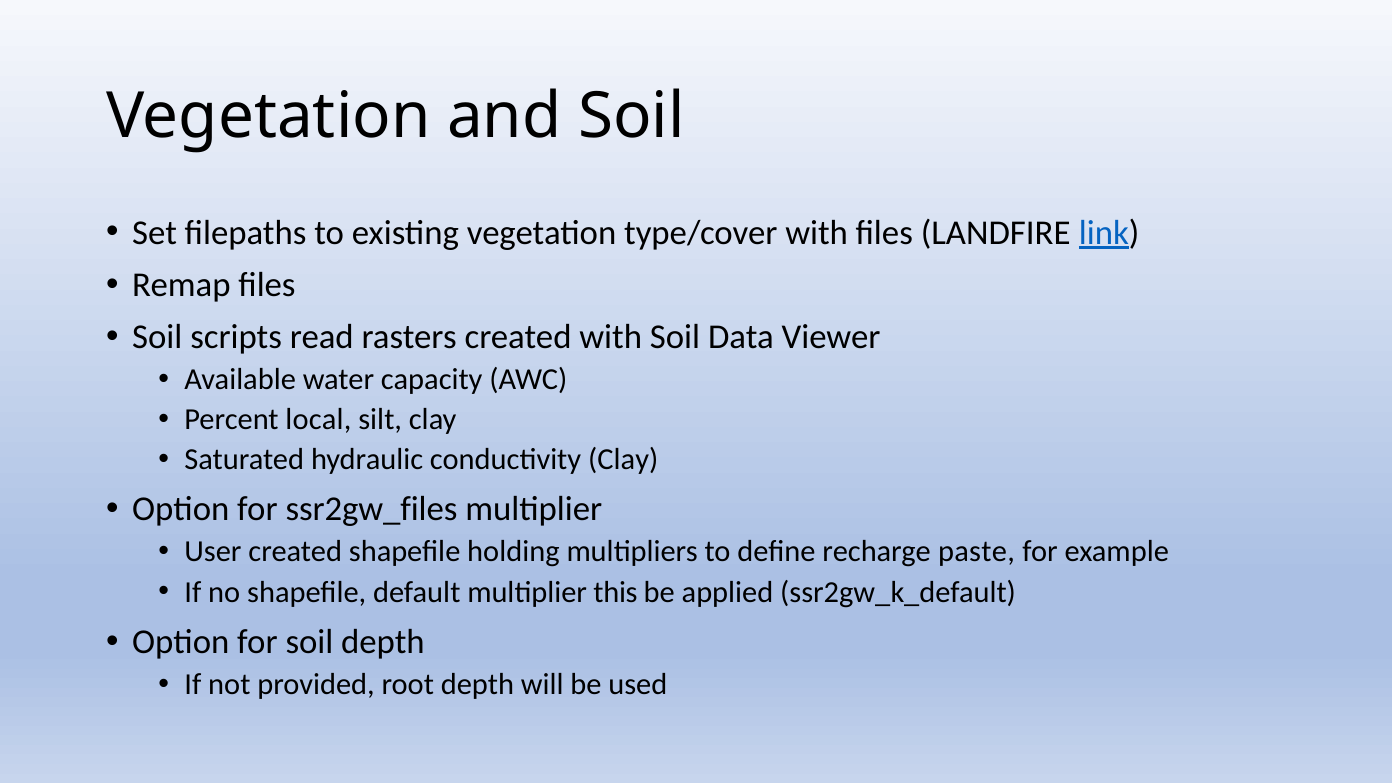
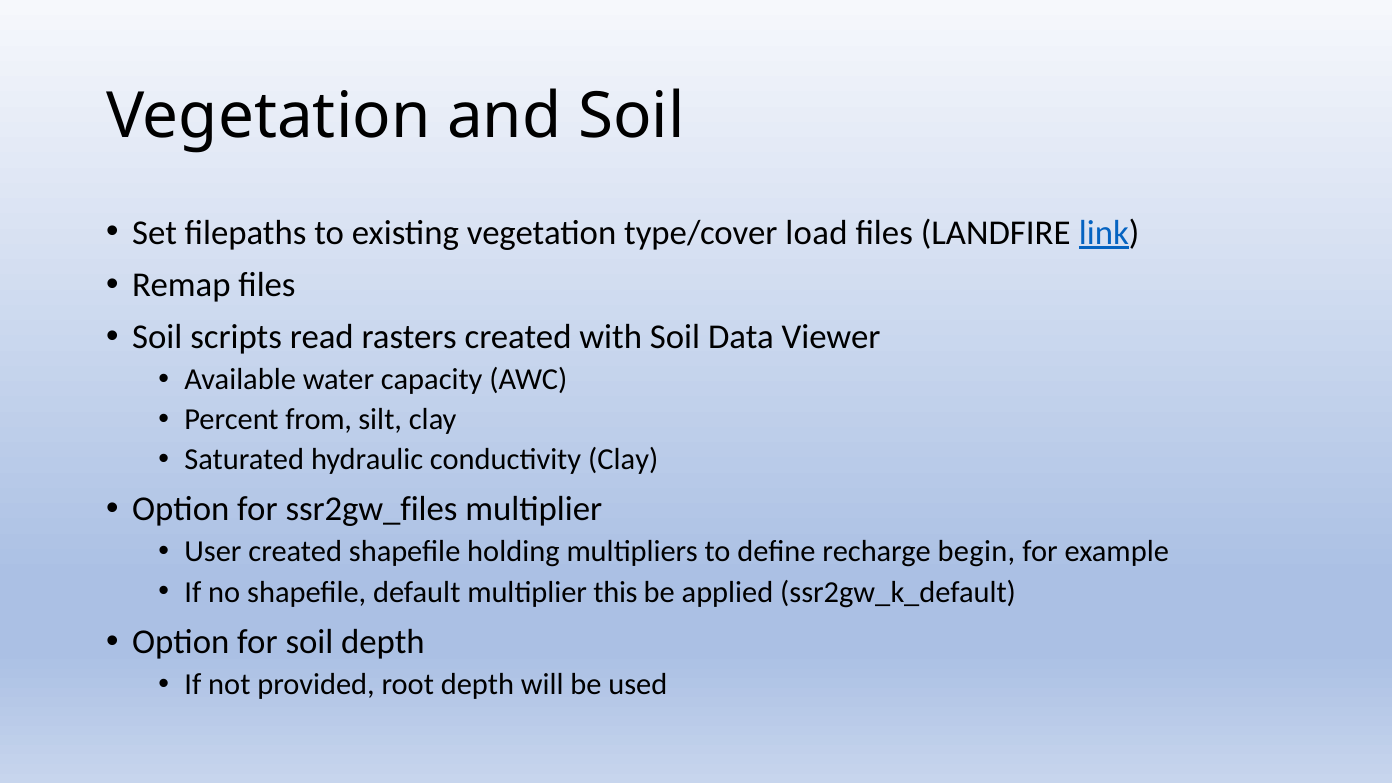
type/cover with: with -> load
local: local -> from
paste: paste -> begin
